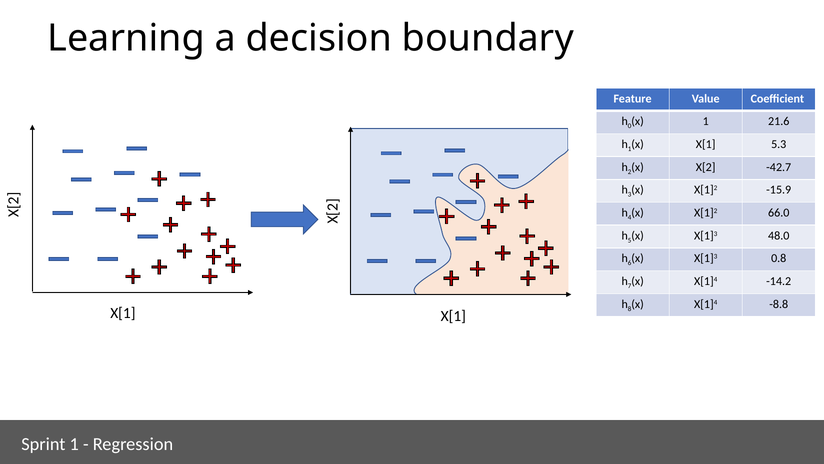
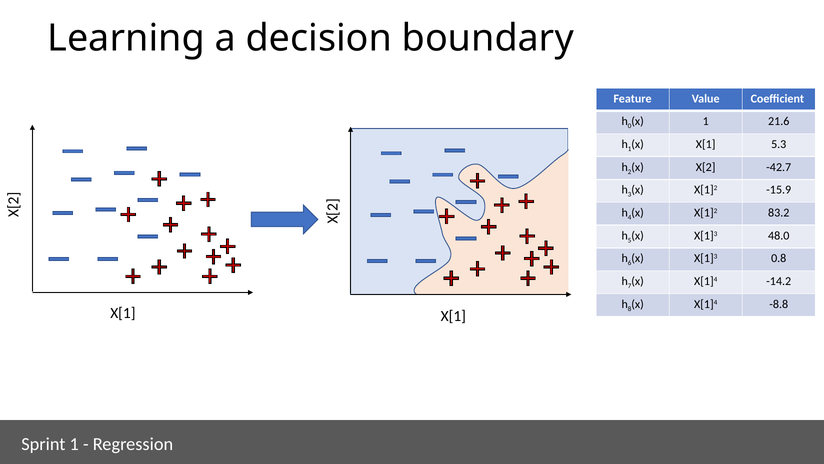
66.0: 66.0 -> 83.2
